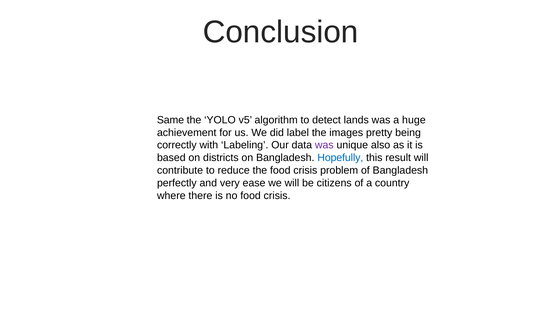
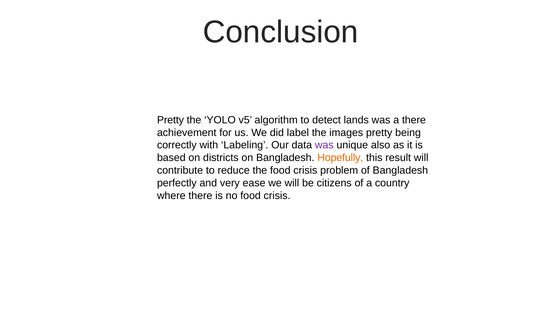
Same at (170, 120): Same -> Pretty
a huge: huge -> there
Hopefully colour: blue -> orange
